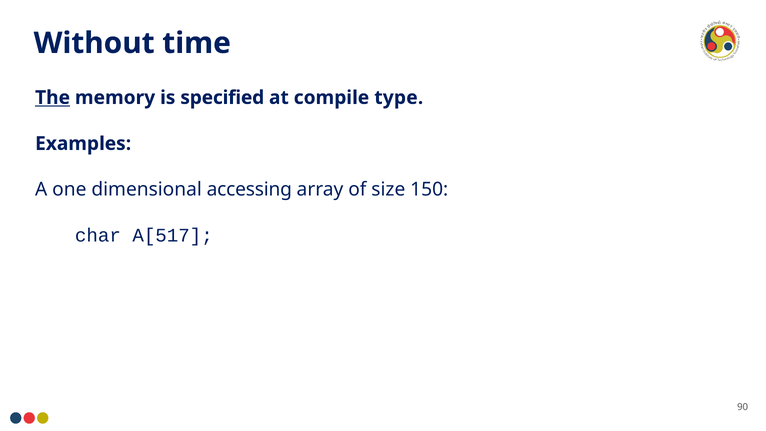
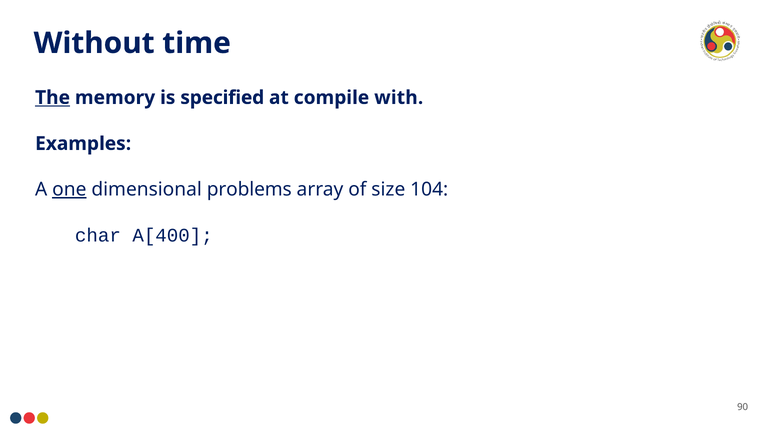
type: type -> with
one underline: none -> present
accessing: accessing -> problems
150: 150 -> 104
A[517: A[517 -> A[400
